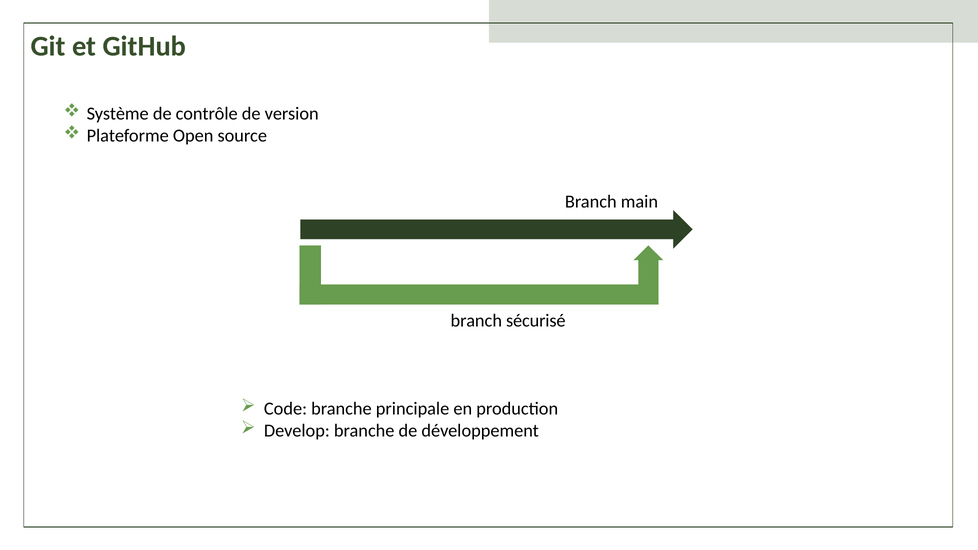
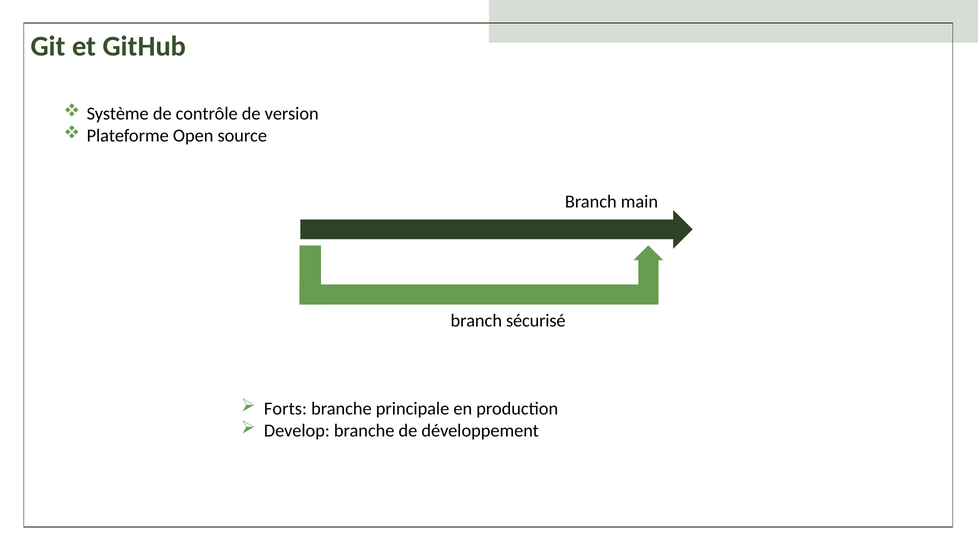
Code: Code -> Forts
